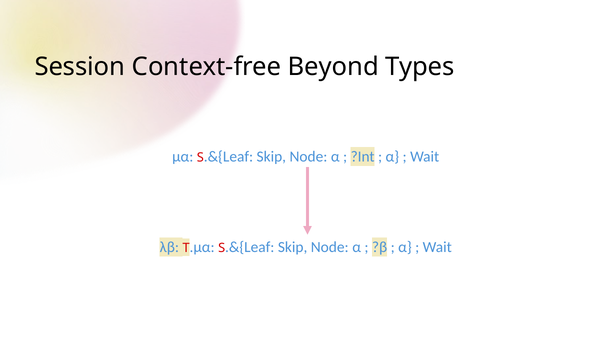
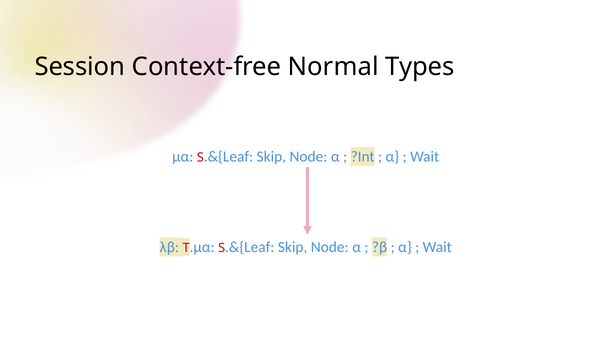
Beyond: Beyond -> Normal
